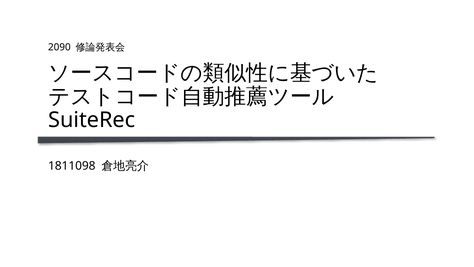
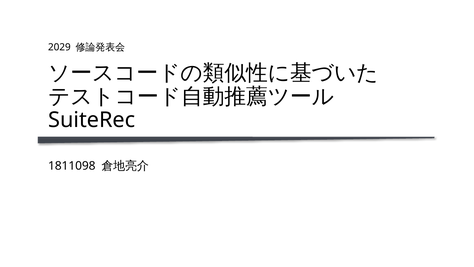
2090: 2090 -> 2029
